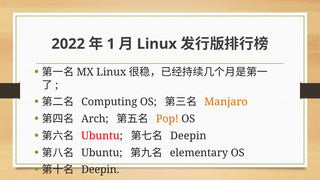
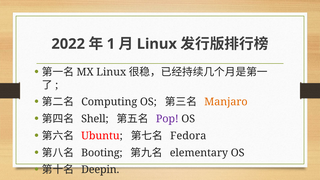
Arch: Arch -> Shell
Pop colour: orange -> purple
Deepin at (188, 136): Deepin -> Fedora
Ubuntu at (102, 153): Ubuntu -> Booting
